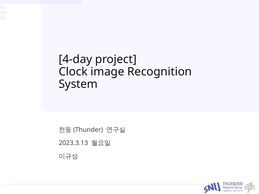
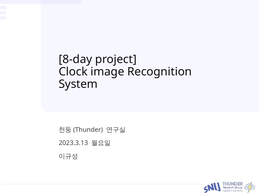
4-day: 4-day -> 8-day
